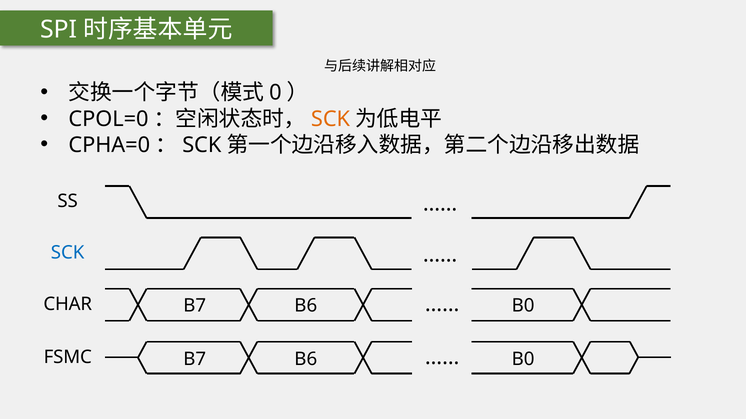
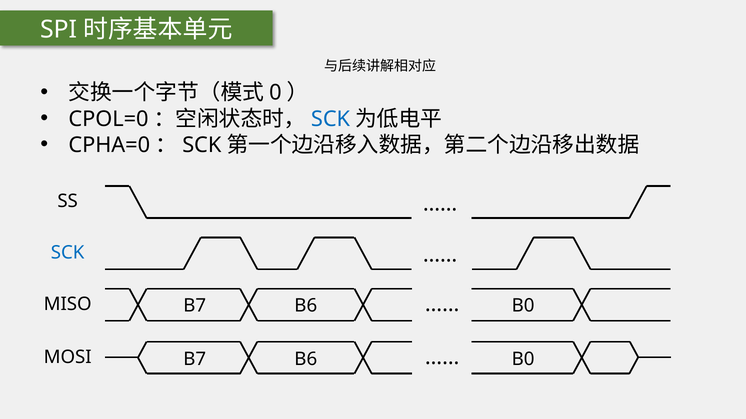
SCK at (331, 119) colour: orange -> blue
CHAR: CHAR -> MISO
FSMC: FSMC -> MOSI
